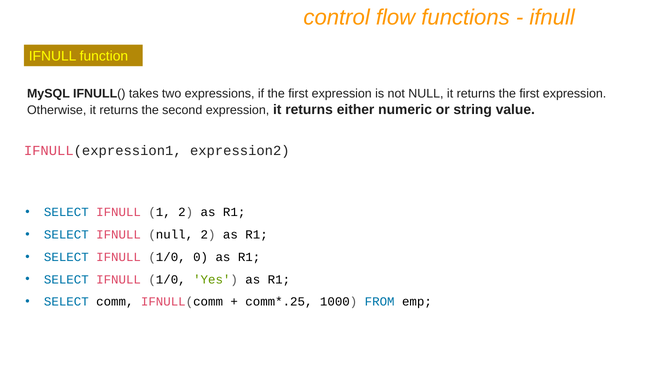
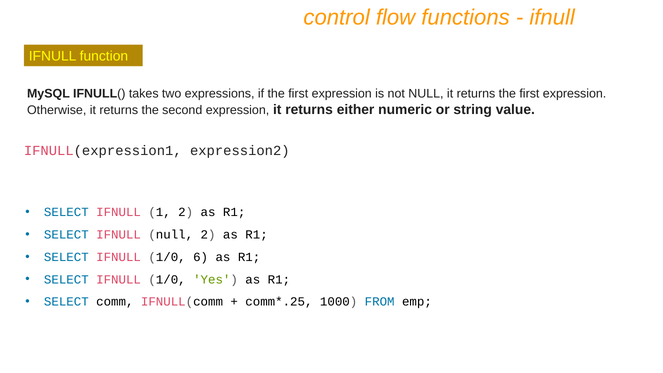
0: 0 -> 6
